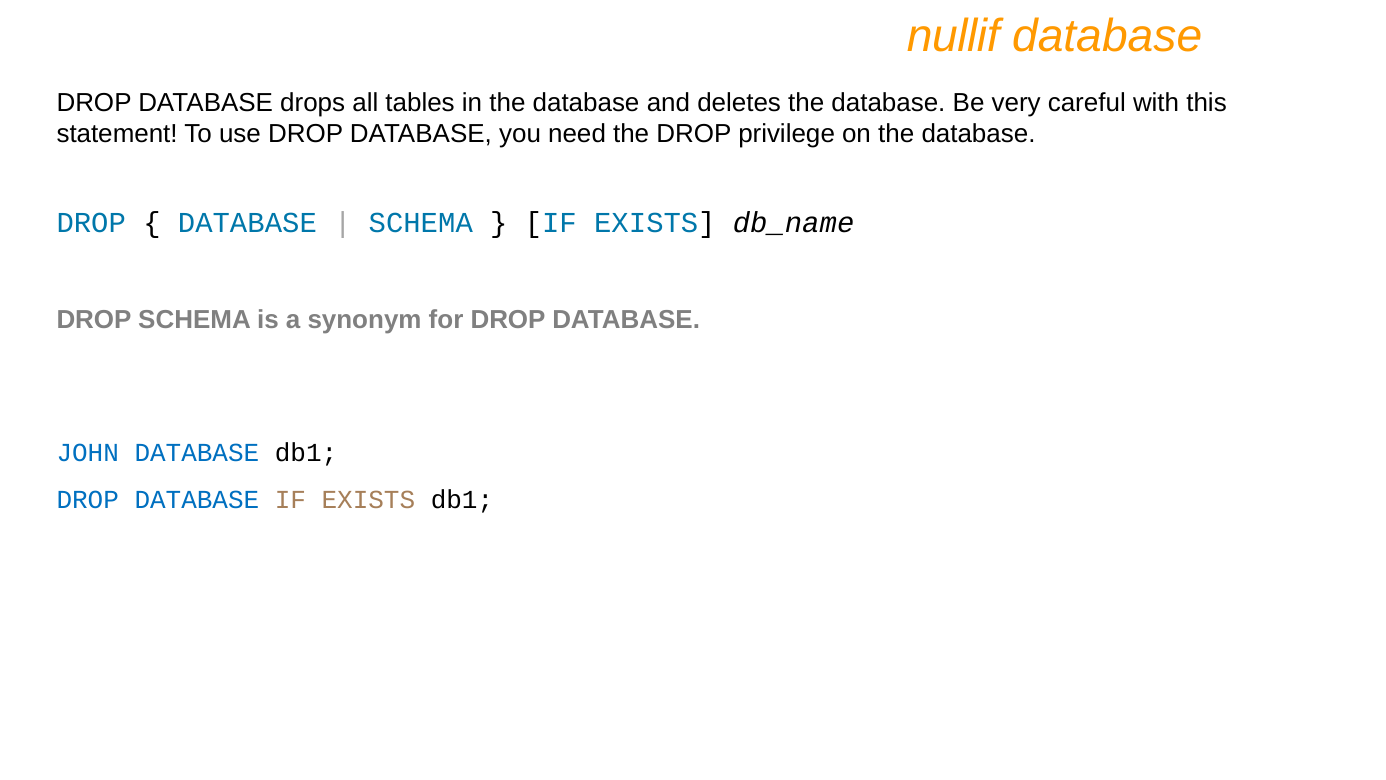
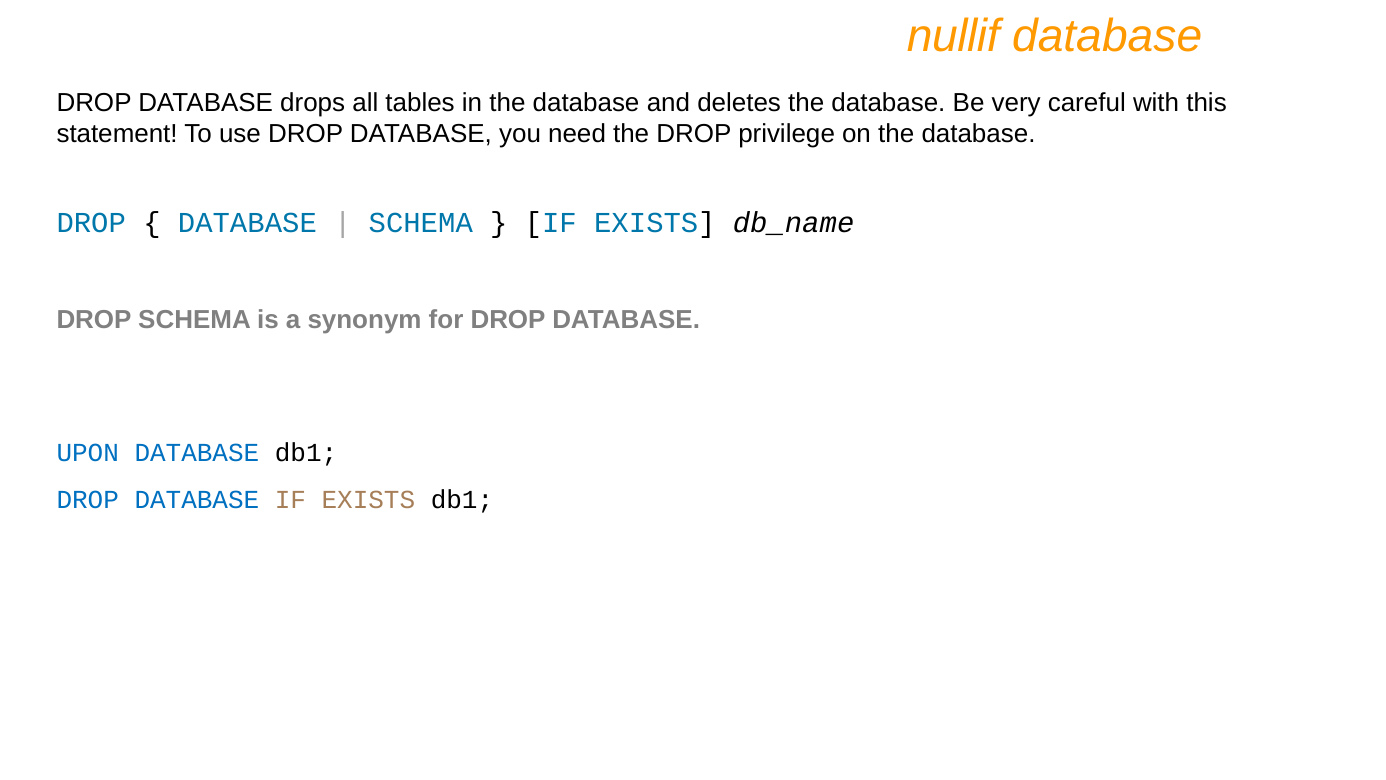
JOHN: JOHN -> UPON
